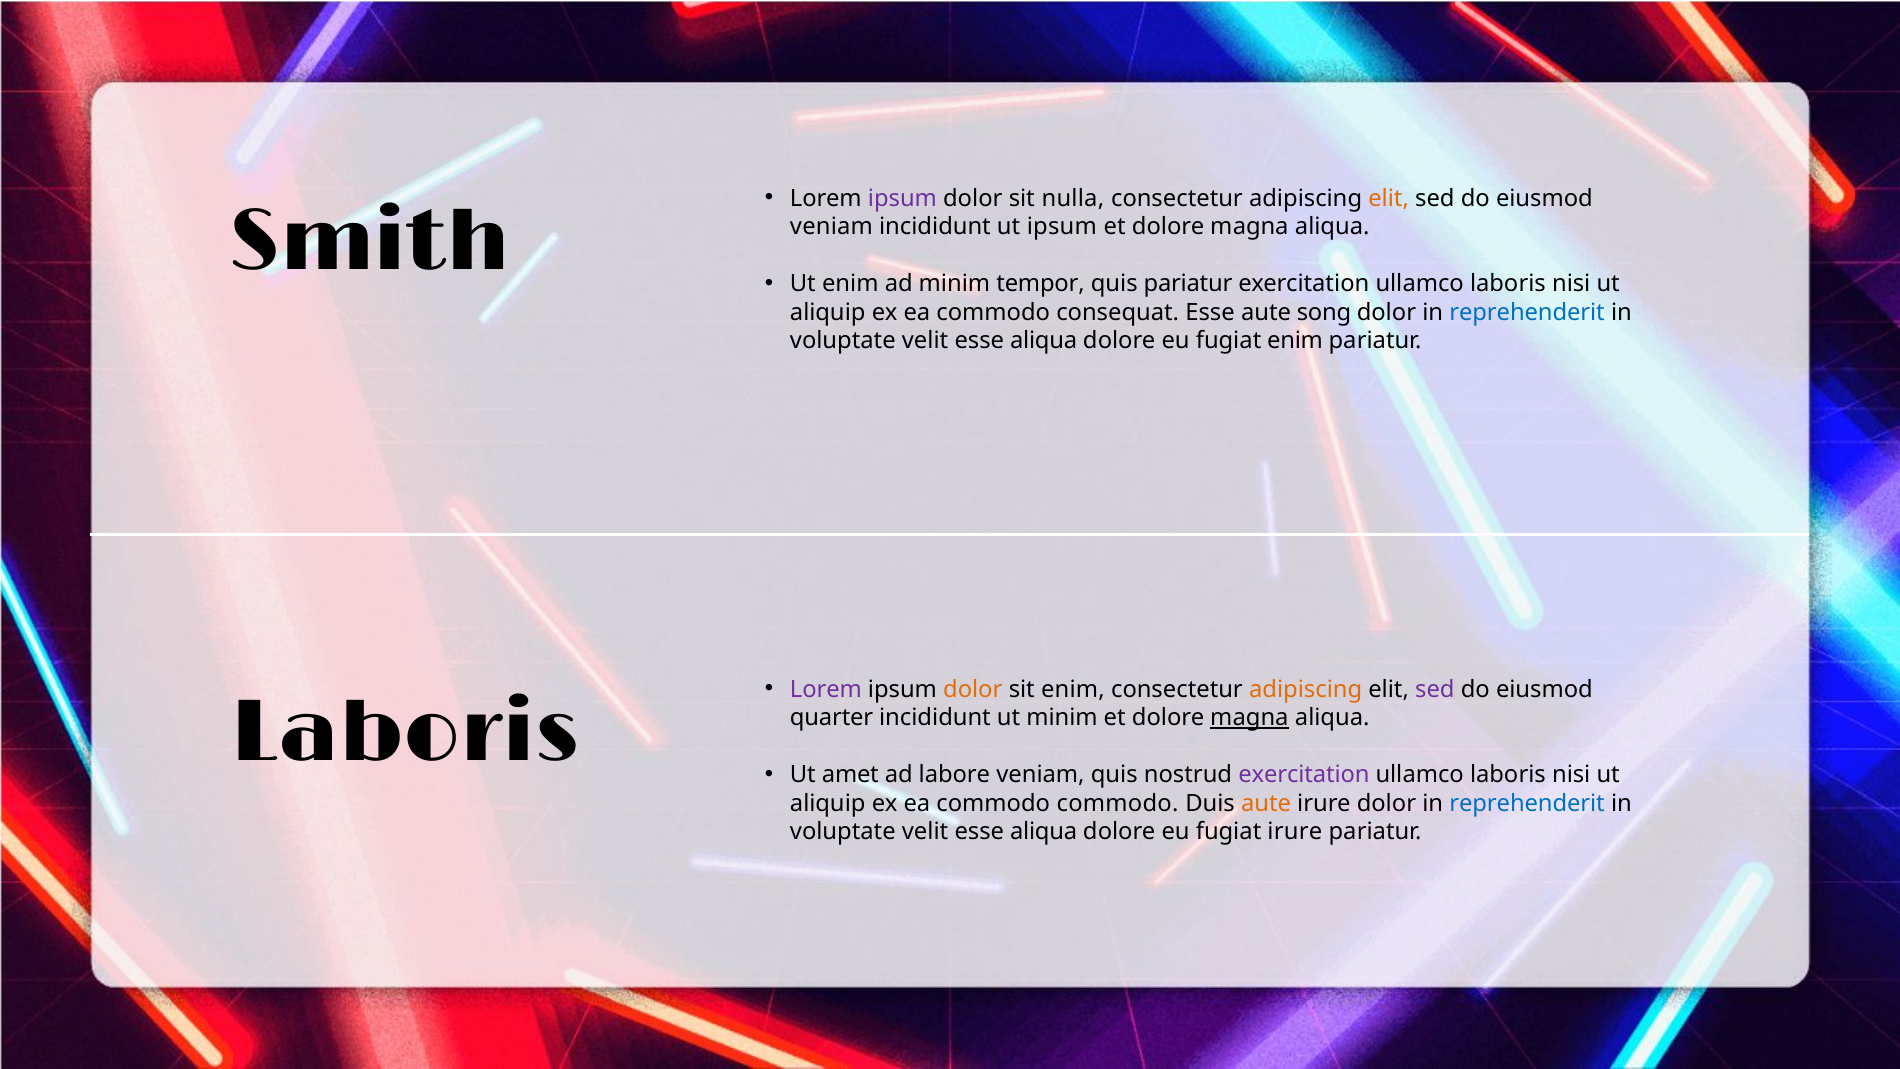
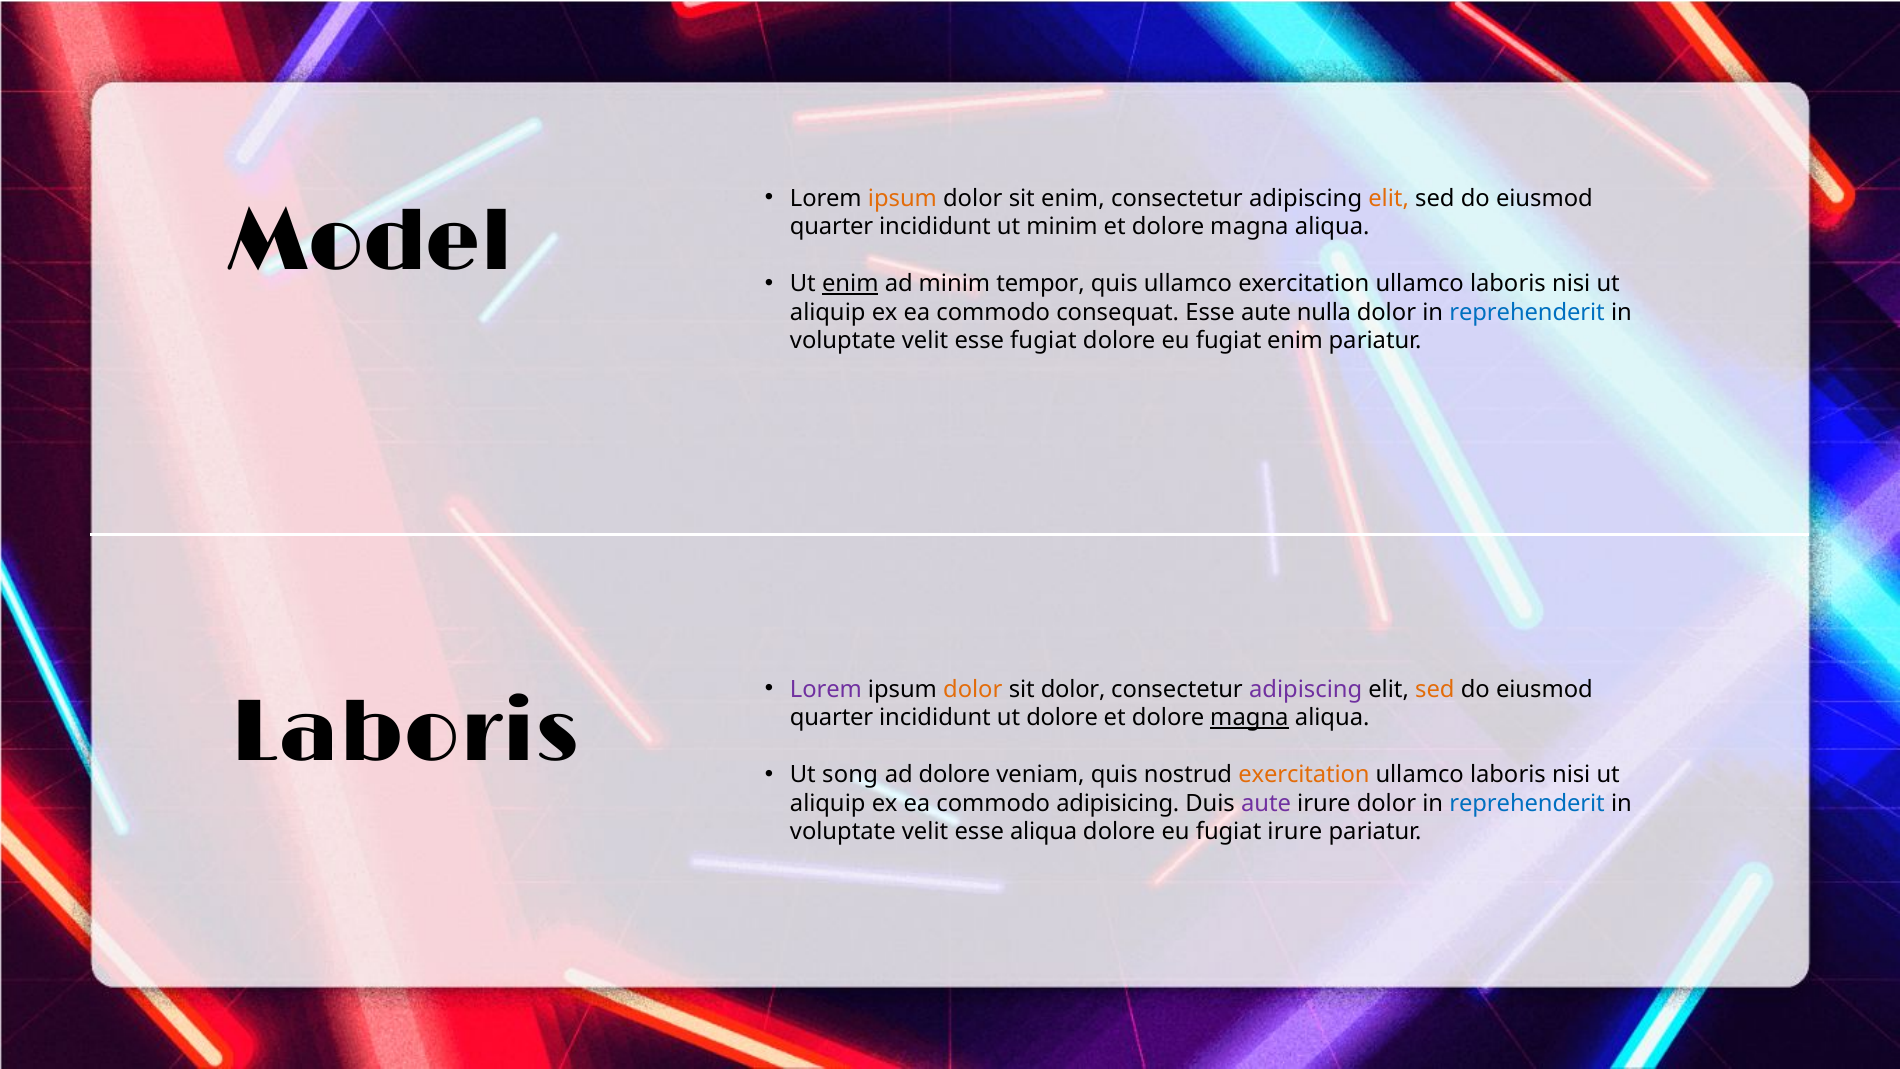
ipsum at (902, 198) colour: purple -> orange
sit nulla: nulla -> enim
Smith: Smith -> Model
veniam at (831, 227): veniam -> quarter
ut ipsum: ipsum -> minim
enim at (850, 284) underline: none -> present
quis pariatur: pariatur -> ullamco
song: song -> nulla
aliqua at (1044, 341): aliqua -> fugiat
sit enim: enim -> dolor
adipiscing at (1306, 689) colour: orange -> purple
sed at (1435, 689) colour: purple -> orange
ut minim: minim -> dolore
amet: amet -> song
ad labore: labore -> dolore
exercitation at (1304, 775) colour: purple -> orange
commodo commodo: commodo -> adipisicing
aute at (1266, 803) colour: orange -> purple
